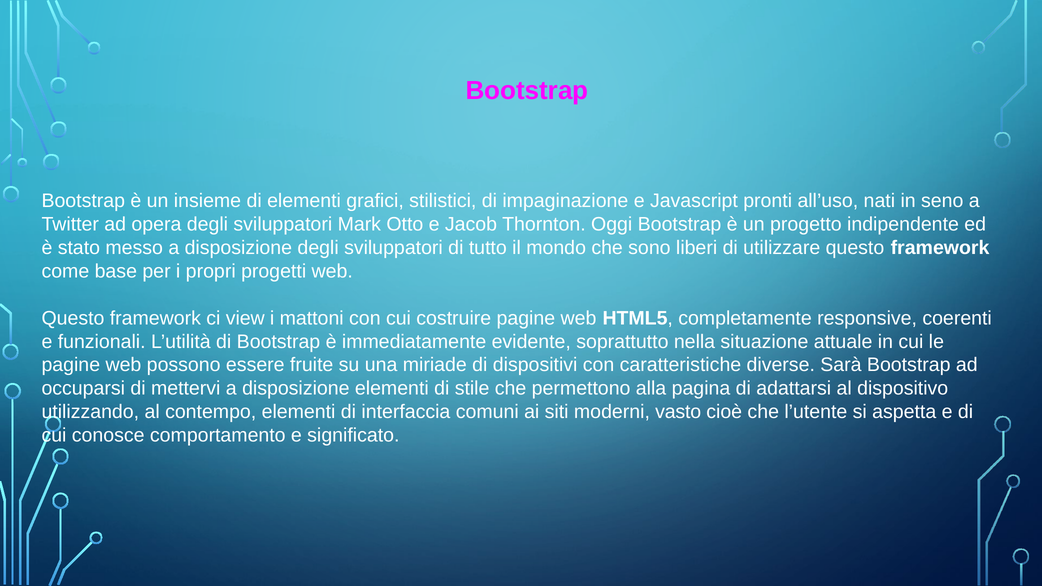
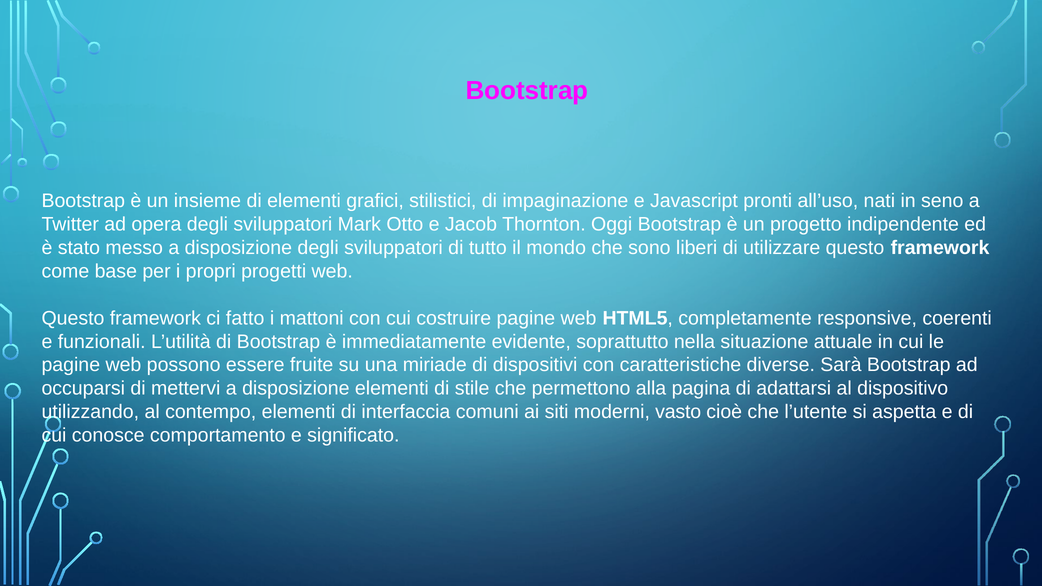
view: view -> fatto
